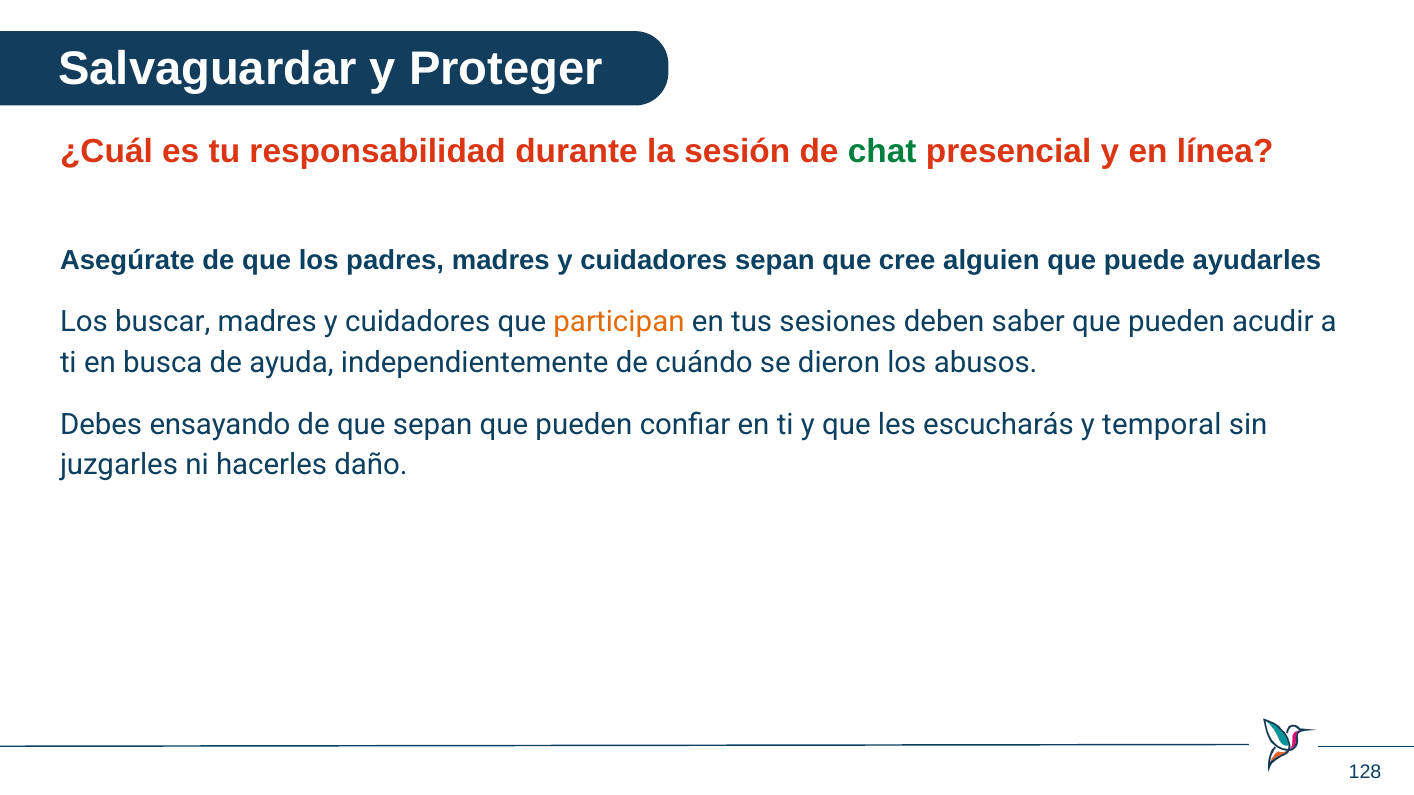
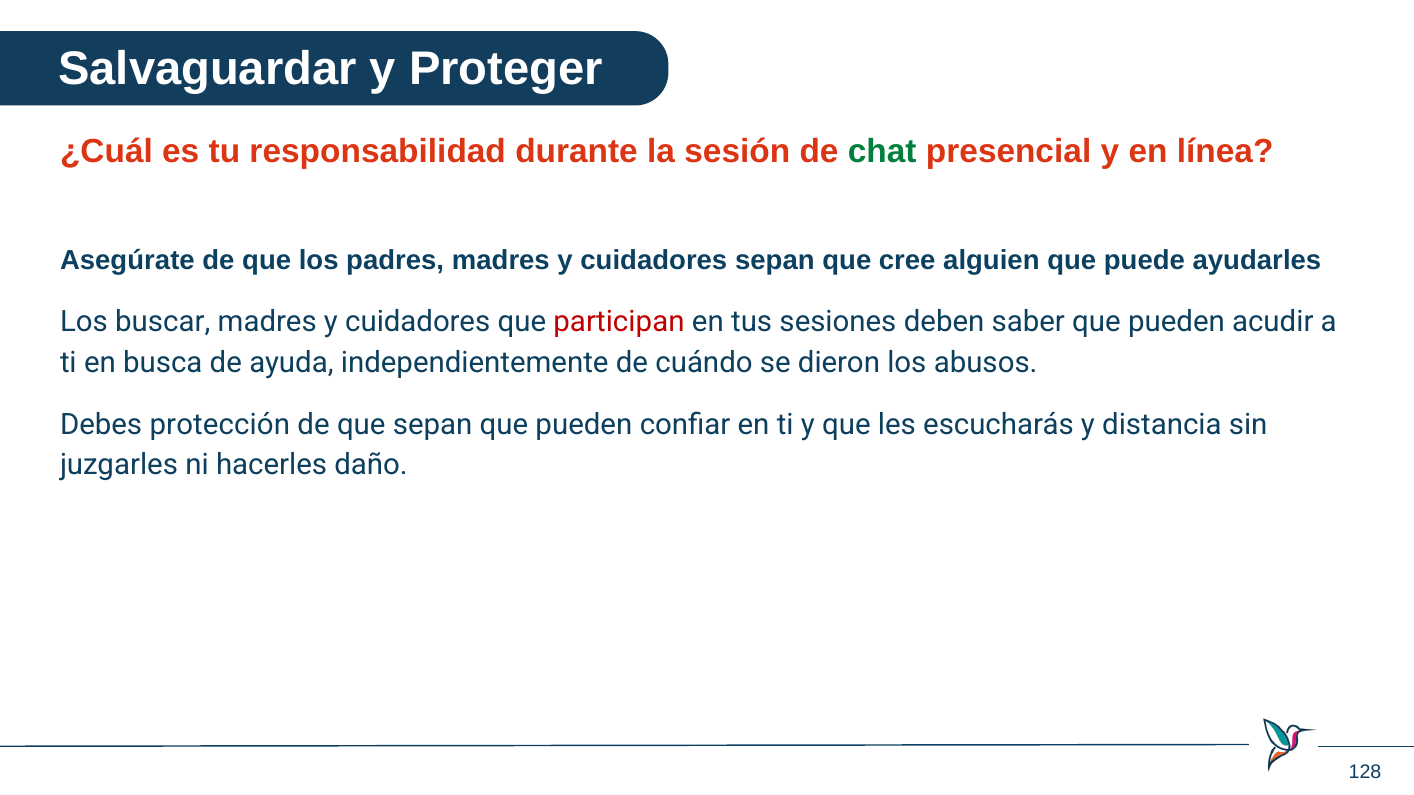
participan colour: orange -> red
ensayando: ensayando -> protección
temporal: temporal -> distancia
